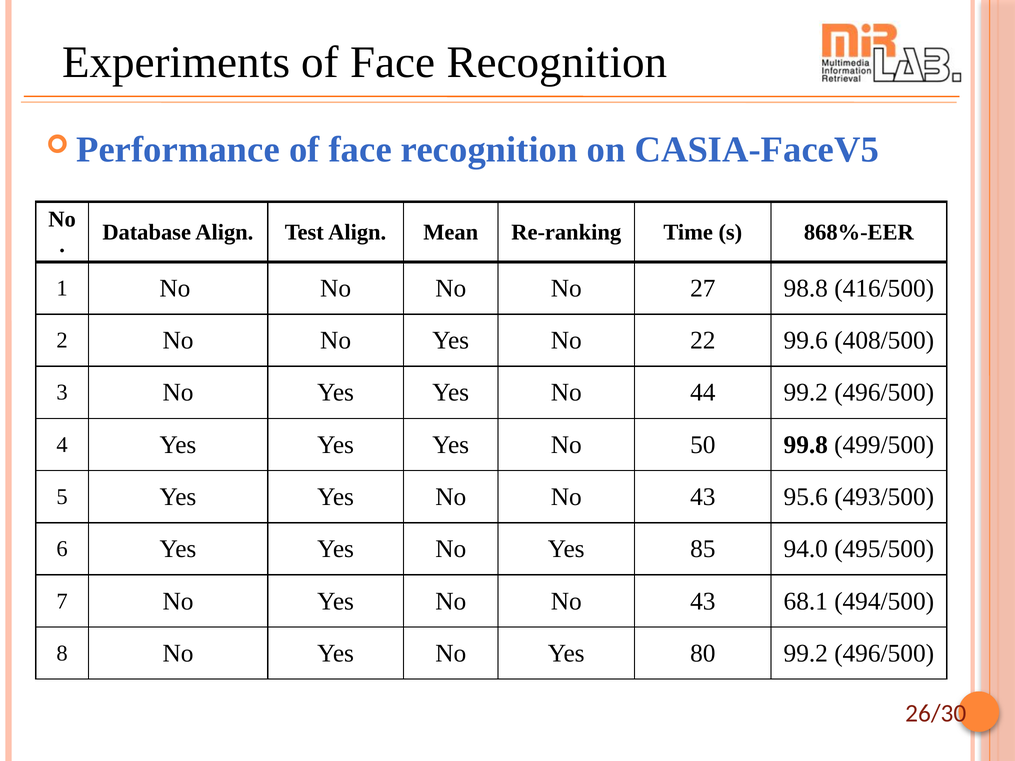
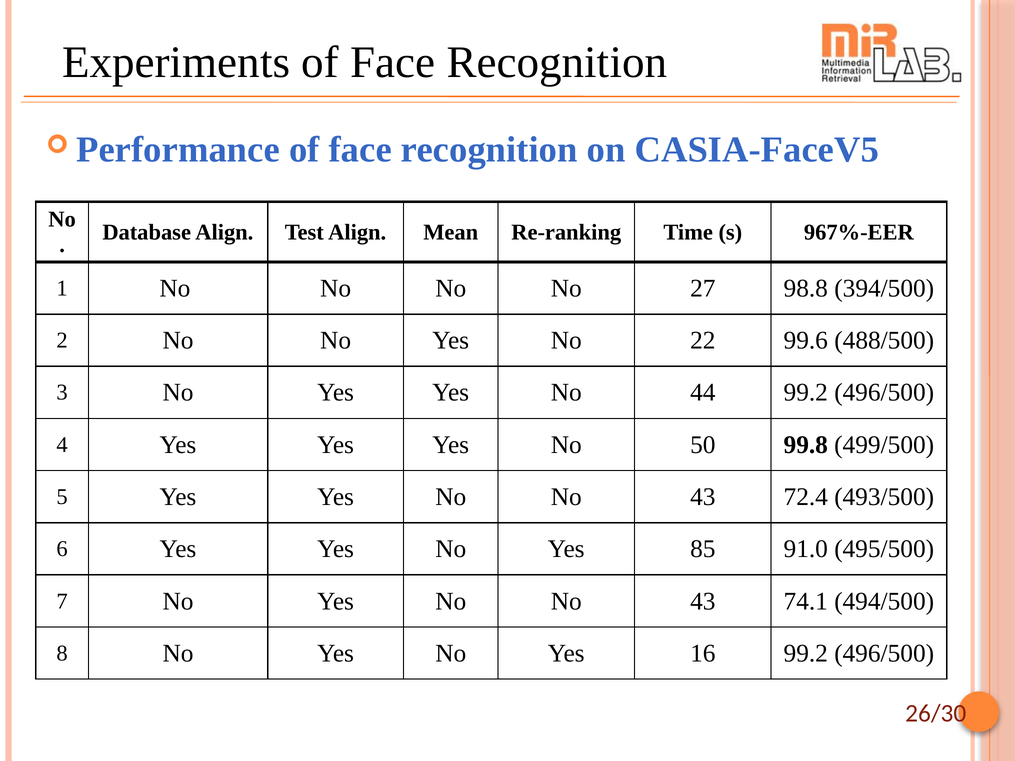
868%-EER: 868%-EER -> 967%-EER
416/500: 416/500 -> 394/500
408/500: 408/500 -> 488/500
95.6: 95.6 -> 72.4
94.0: 94.0 -> 91.0
68.1: 68.1 -> 74.1
80: 80 -> 16
